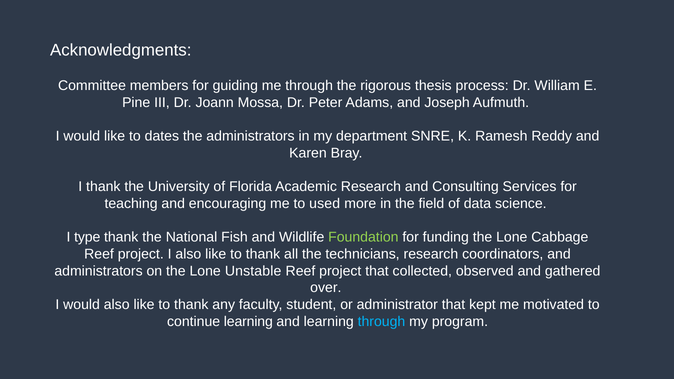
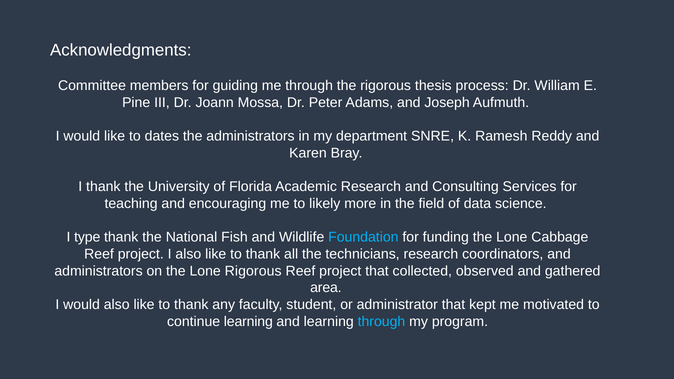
used: used -> likely
Foundation colour: light green -> light blue
Lone Unstable: Unstable -> Rigorous
over: over -> area
